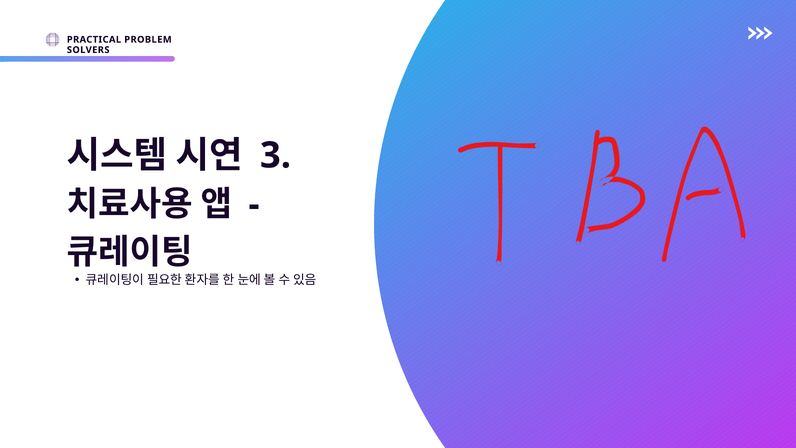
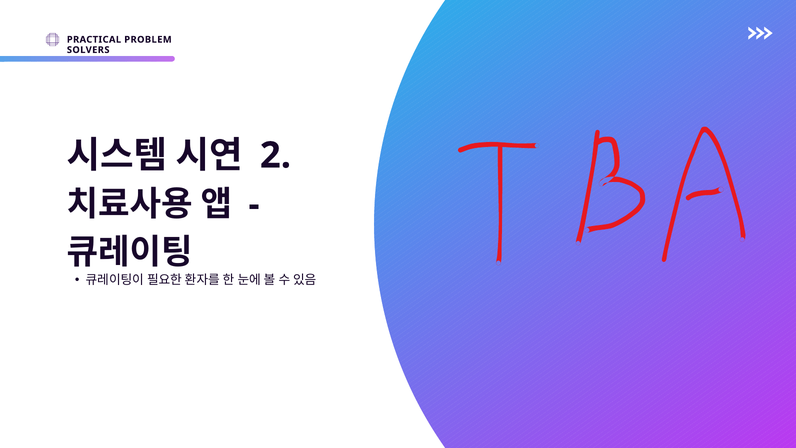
3: 3 -> 2
